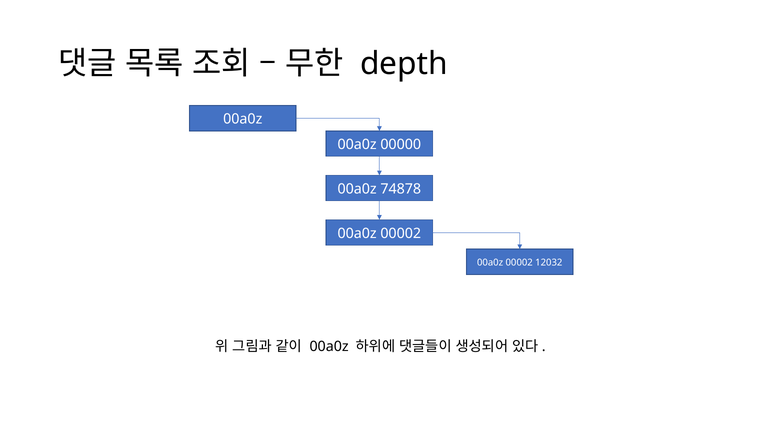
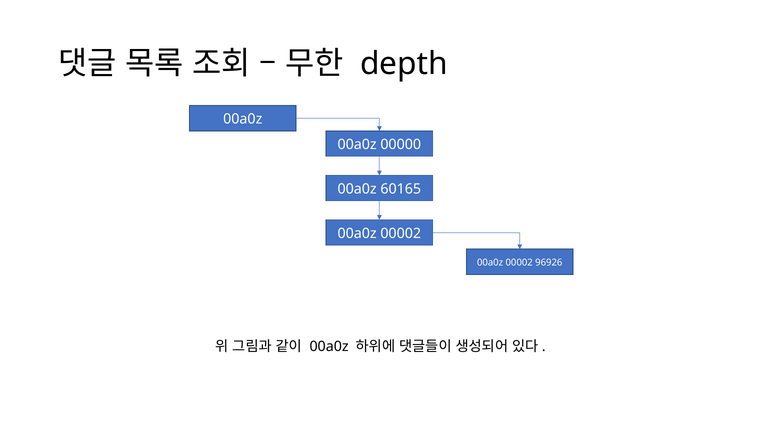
74878: 74878 -> 60165
12032: 12032 -> 96926
